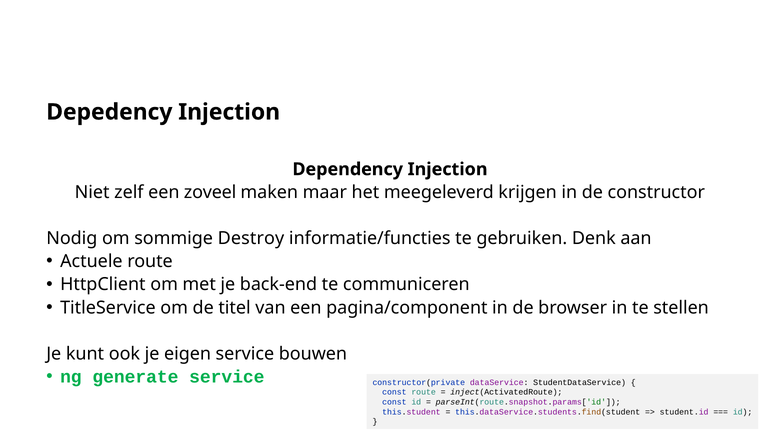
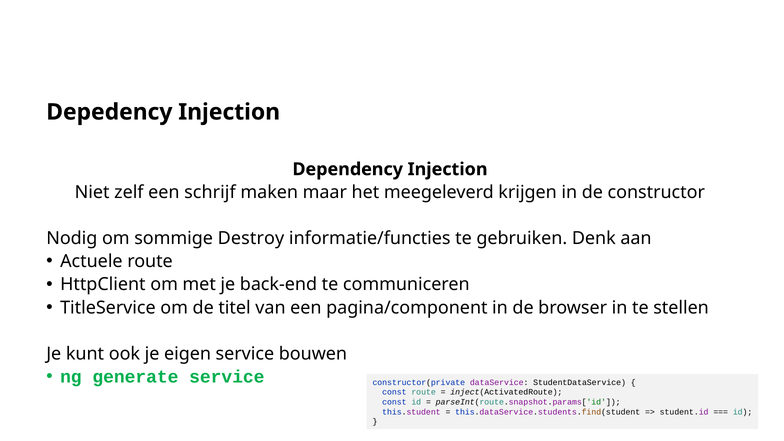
zoveel: zoveel -> schrijf
